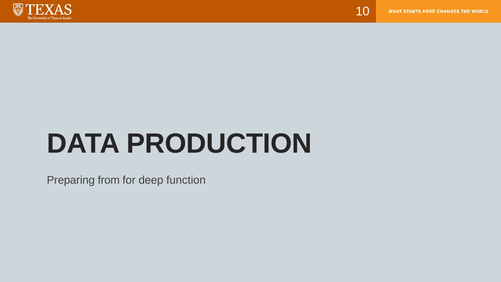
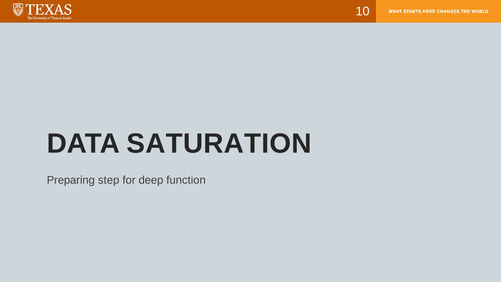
PRODUCTION: PRODUCTION -> SATURATION
from: from -> step
